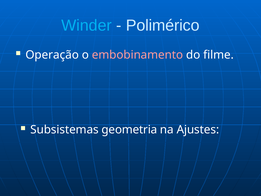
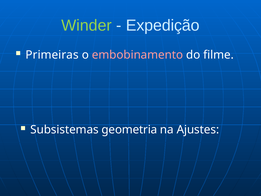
Winder colour: light blue -> light green
Polimérico: Polimérico -> Expedição
Operação: Operação -> Primeiras
